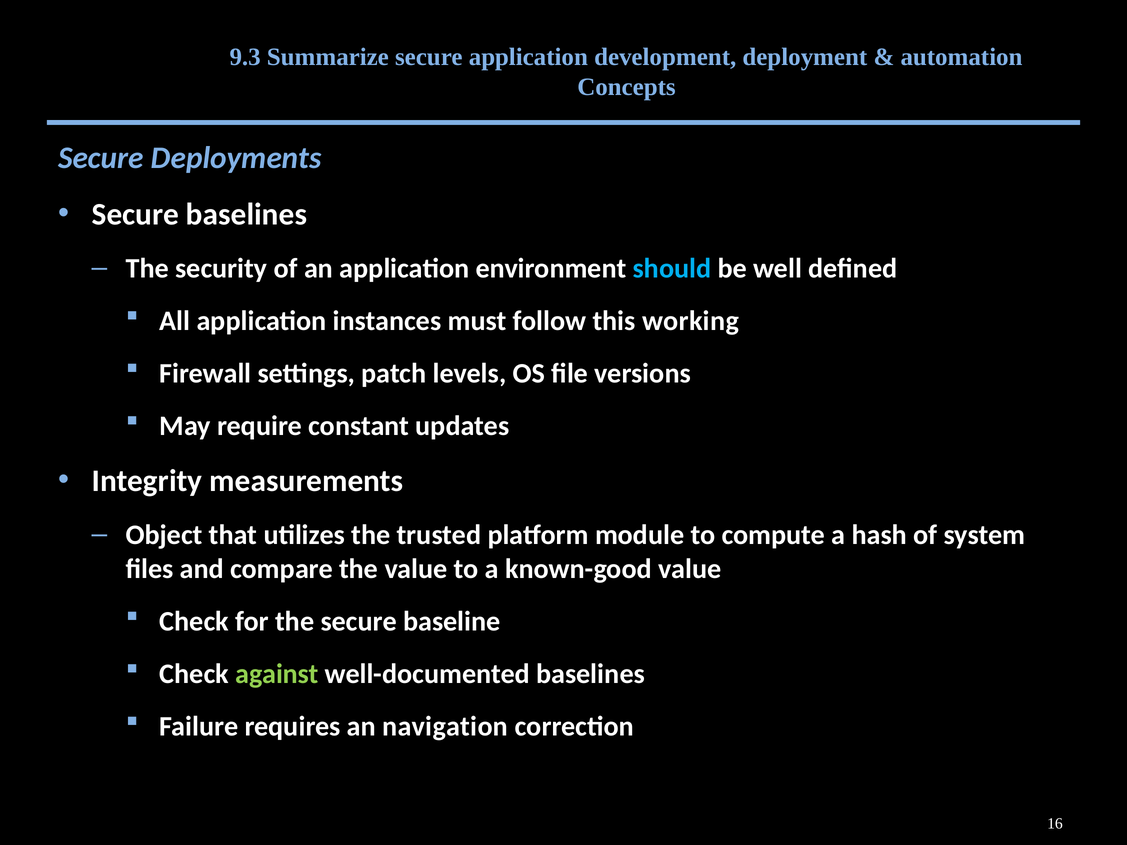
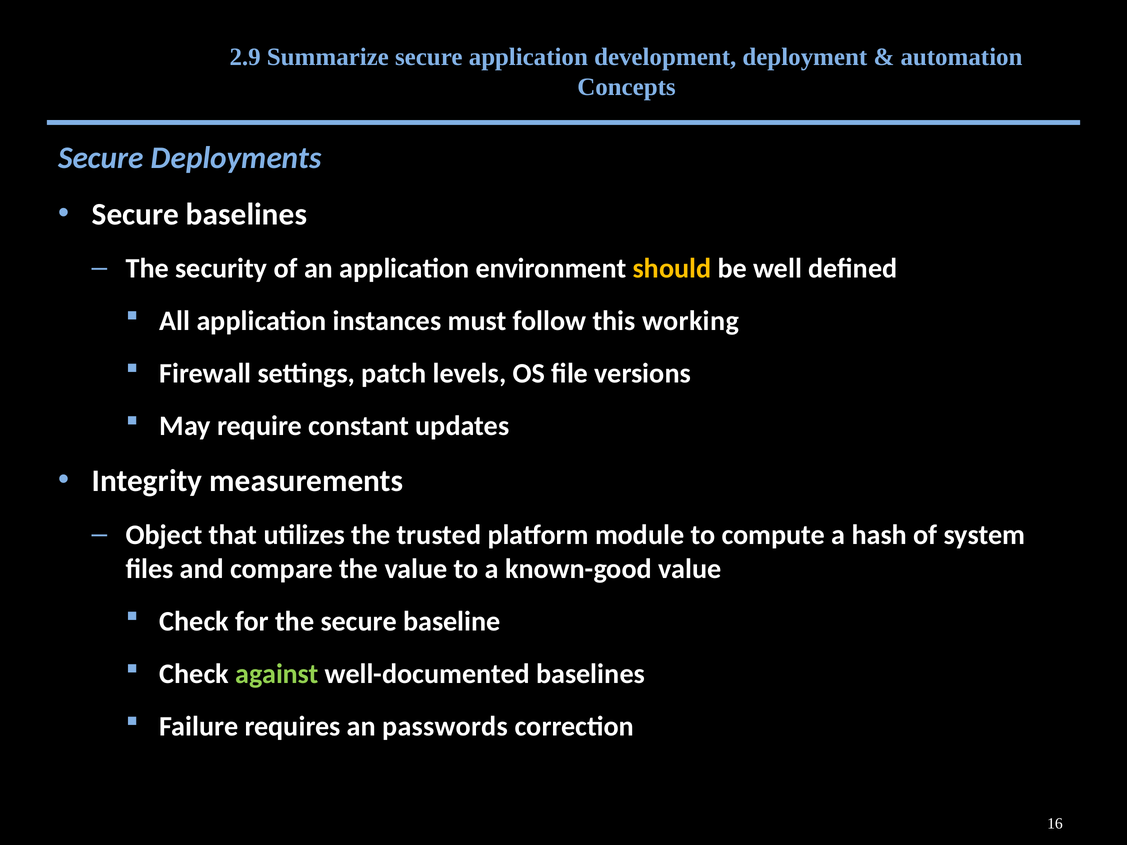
9.3: 9.3 -> 2.9
should colour: light blue -> yellow
navigation: navigation -> passwords
